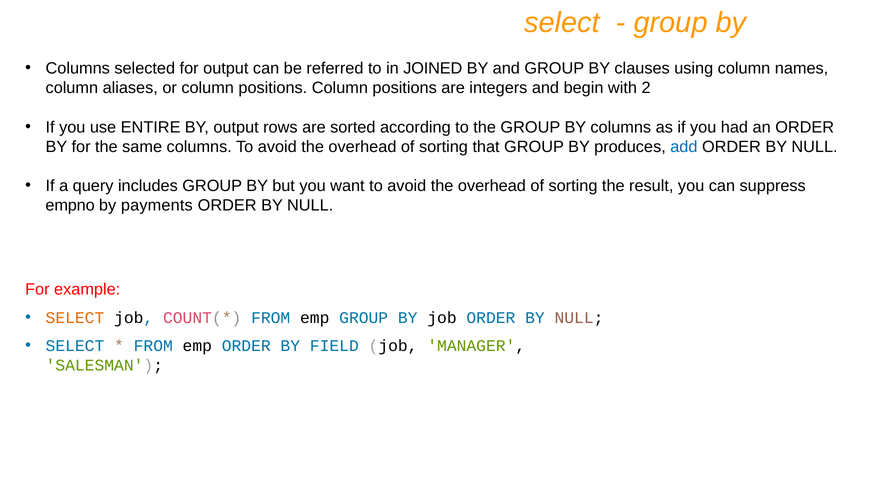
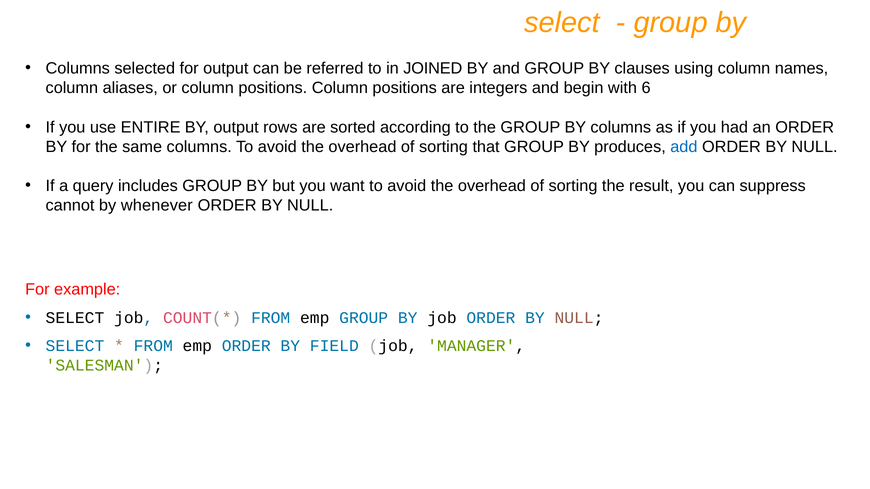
2: 2 -> 6
empno: empno -> cannot
payments: payments -> whenever
SELECT at (75, 318) colour: orange -> black
